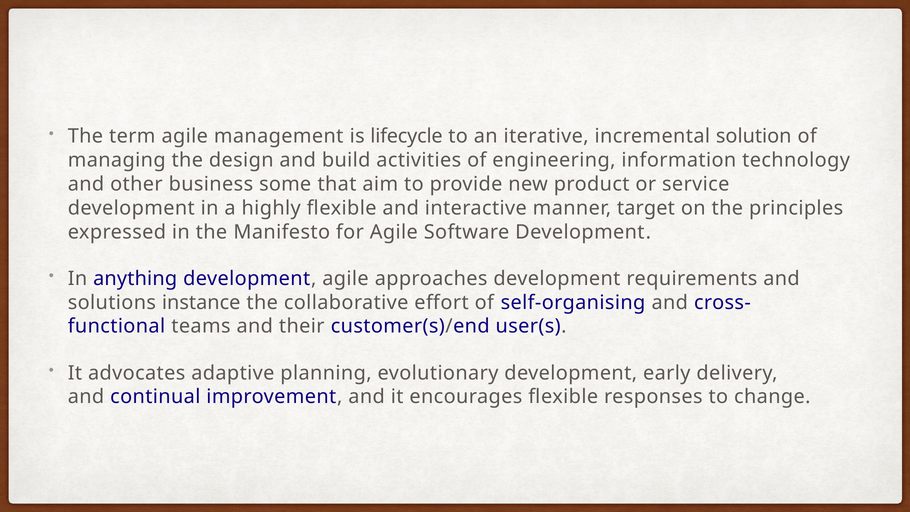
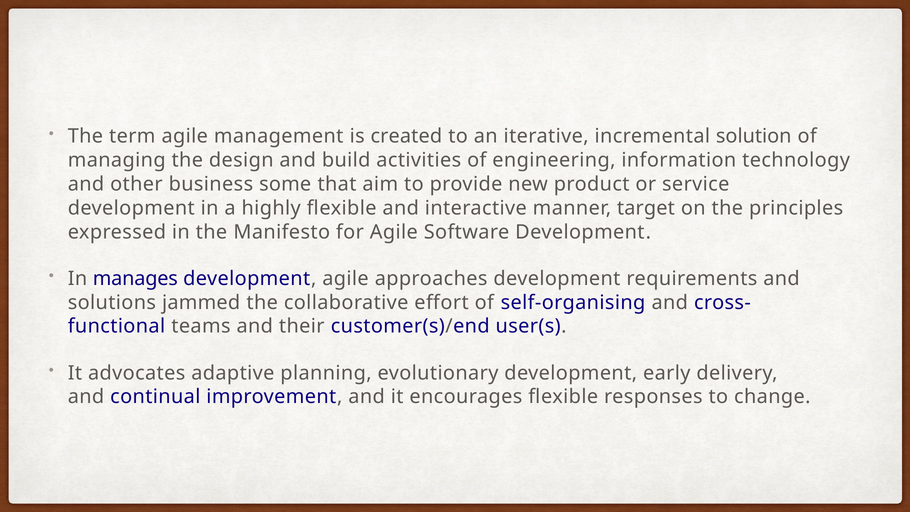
lifecycle: lifecycle -> created
anything: anything -> manages
instance: instance -> jammed
